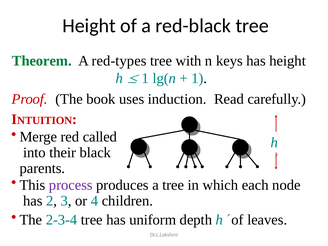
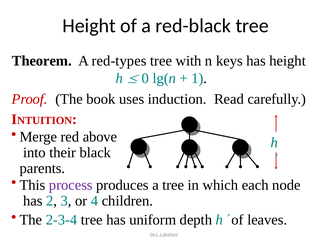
Theorem colour: green -> black
1 at (145, 78): 1 -> 0
called: called -> above
